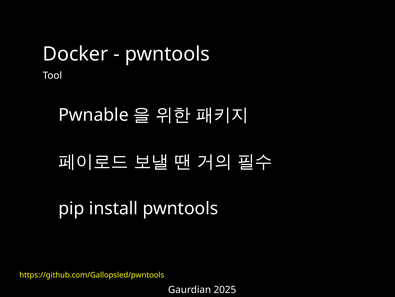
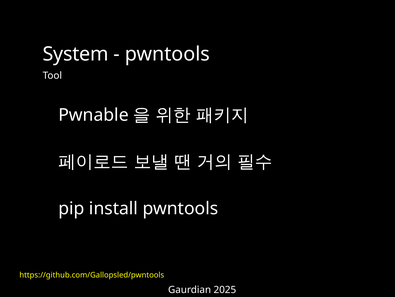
Docker: Docker -> System
